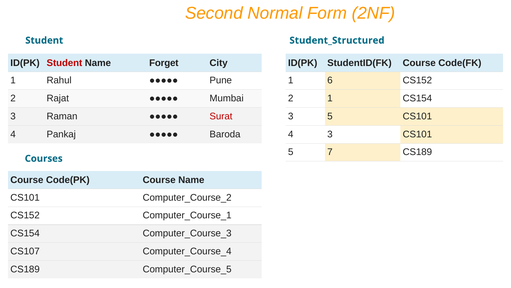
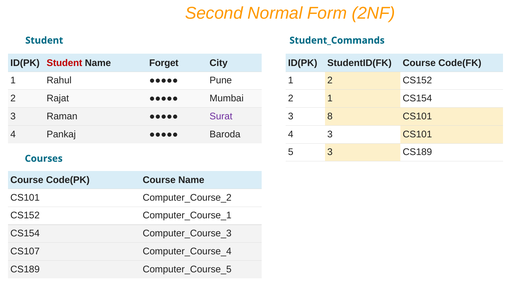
Student_Structured: Student_Structured -> Student_Commands
1 6: 6 -> 2
Surat colour: red -> purple
3 5: 5 -> 8
5 7: 7 -> 3
